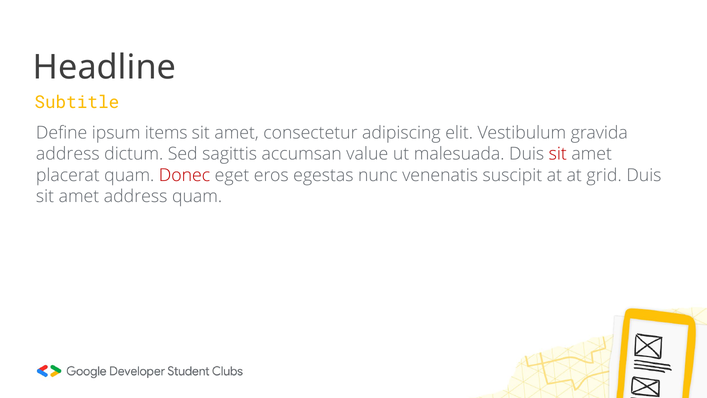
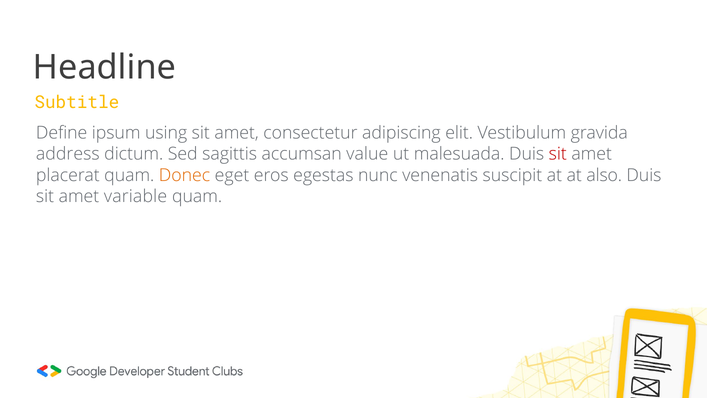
items: items -> using
Donec colour: red -> orange
grid: grid -> also
amet address: address -> variable
